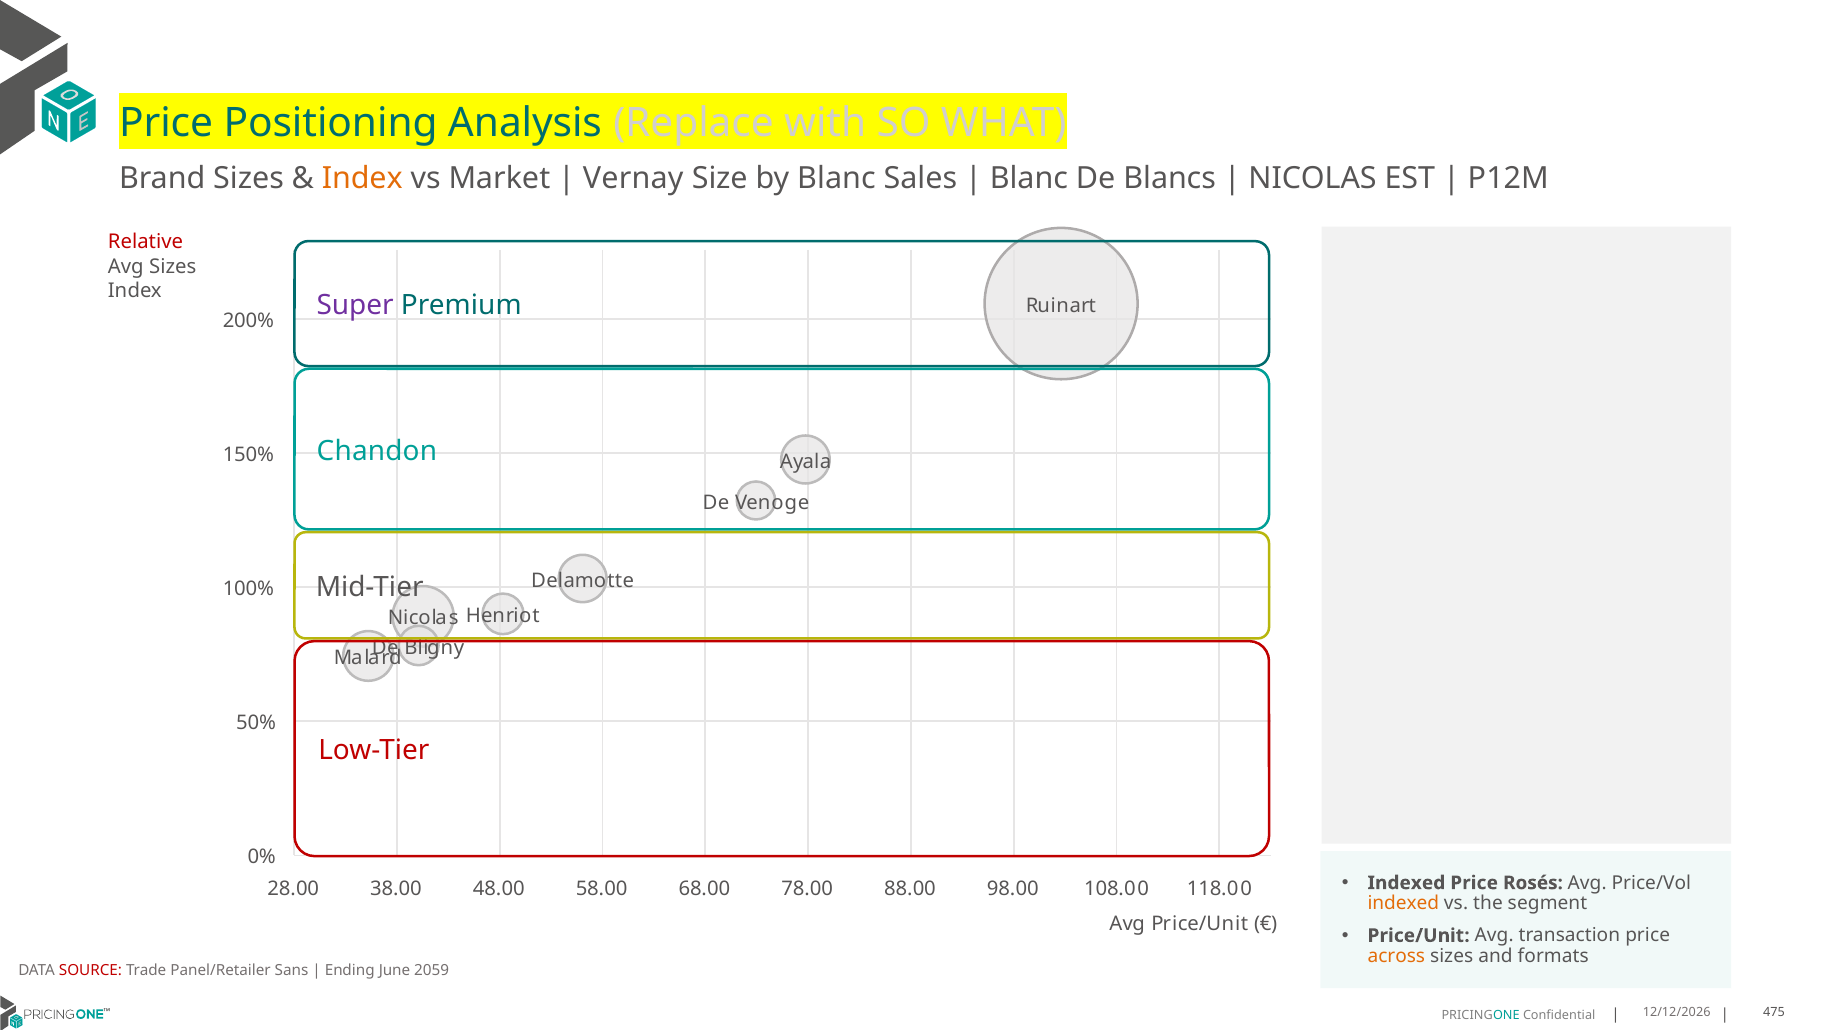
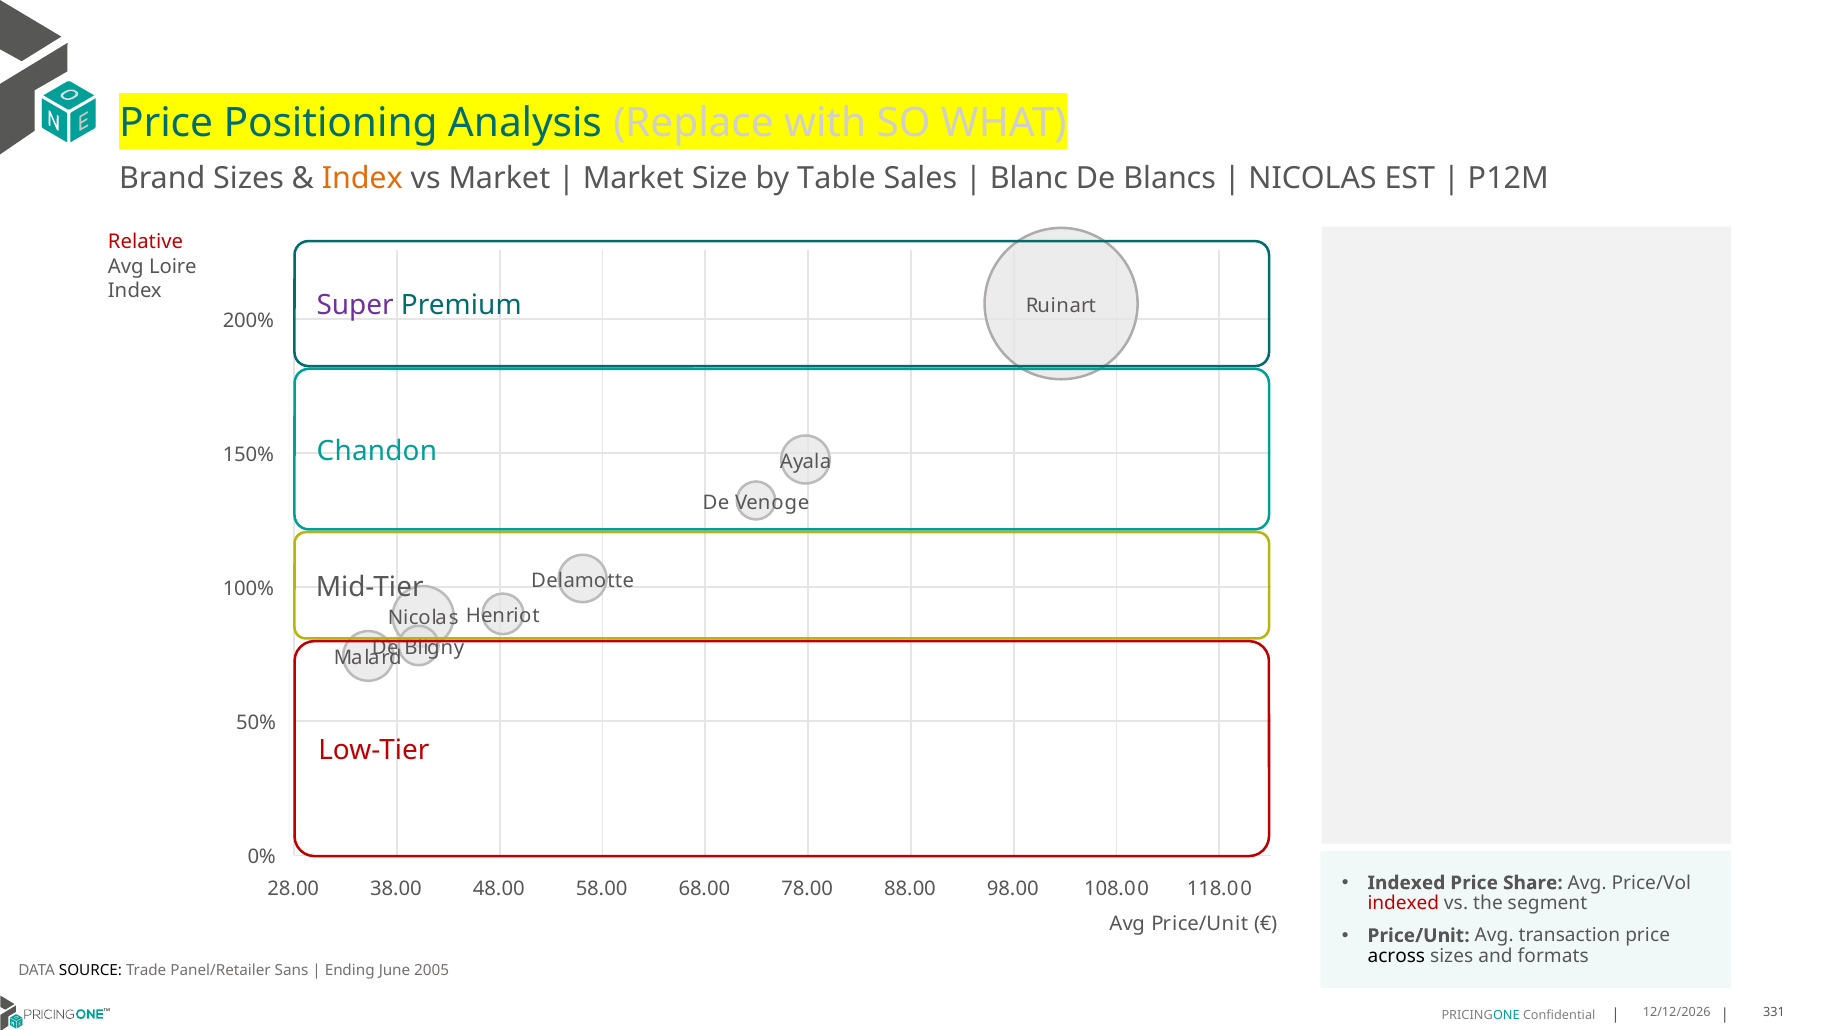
Vernay at (633, 178): Vernay -> Market
by Blanc: Blanc -> Table
Avg Sizes: Sizes -> Loire
Rosés: Rosés -> Share
indexed at (1403, 903) colour: orange -> red
across colour: orange -> black
SOURCE colour: red -> black
2059: 2059 -> 2005
475: 475 -> 331
